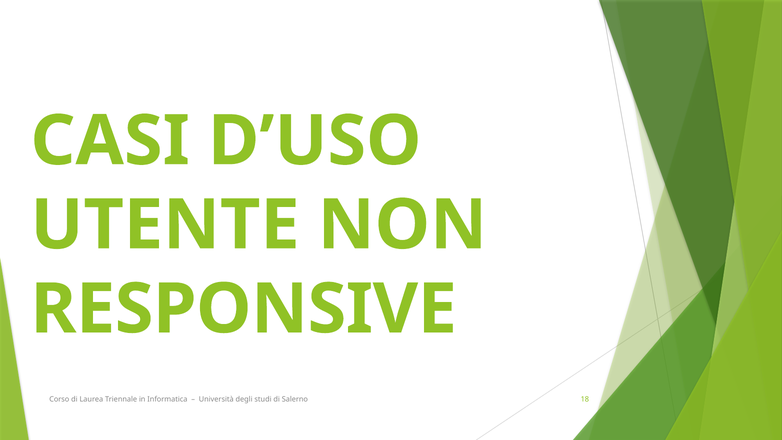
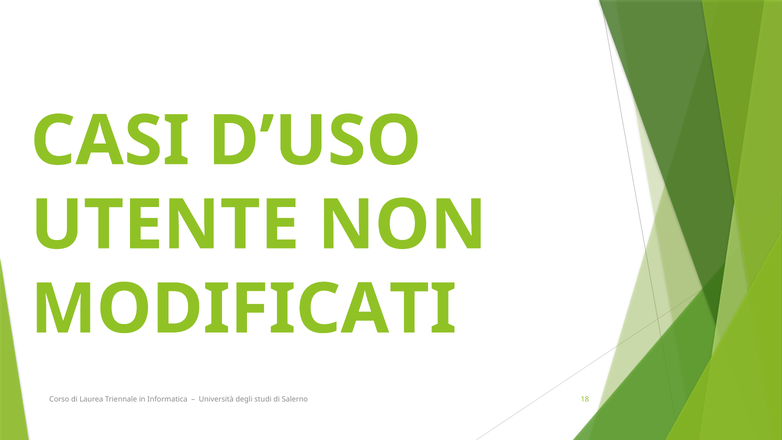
RESPONSIVE: RESPONSIVE -> MODIFICATI
